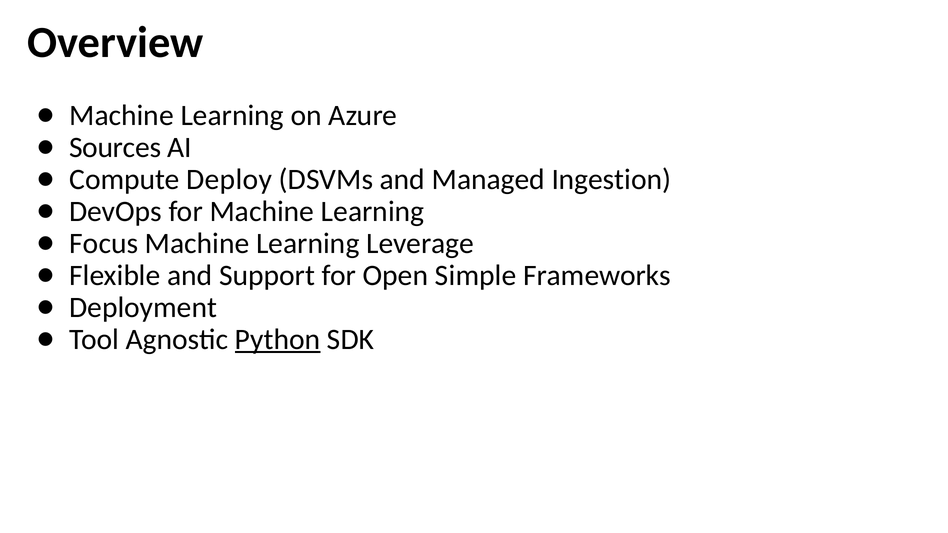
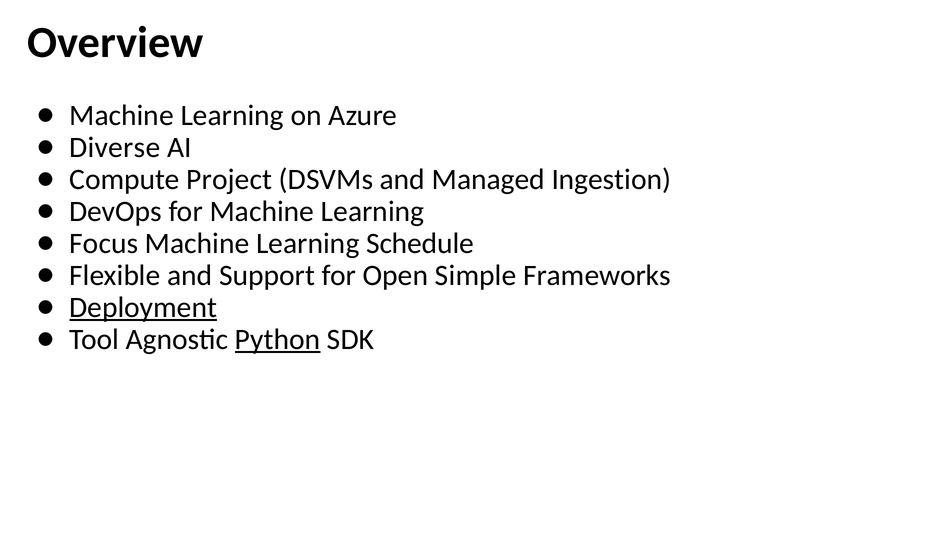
Sources: Sources -> Diverse
Deploy: Deploy -> Project
Leverage: Leverage -> Schedule
Deployment underline: none -> present
